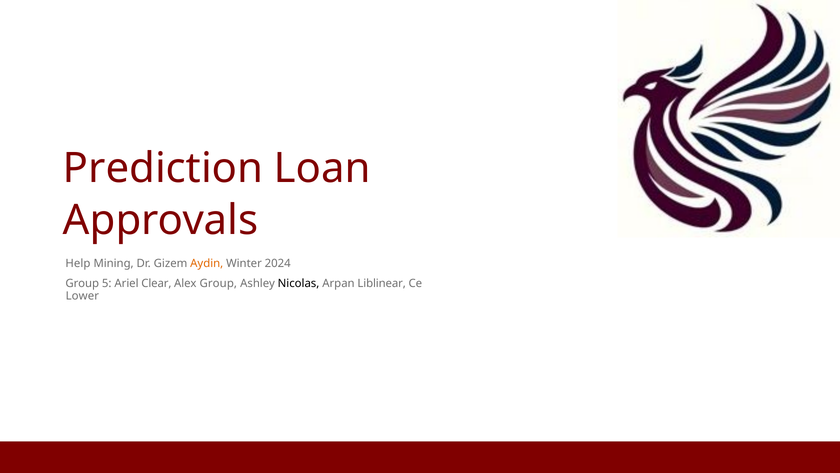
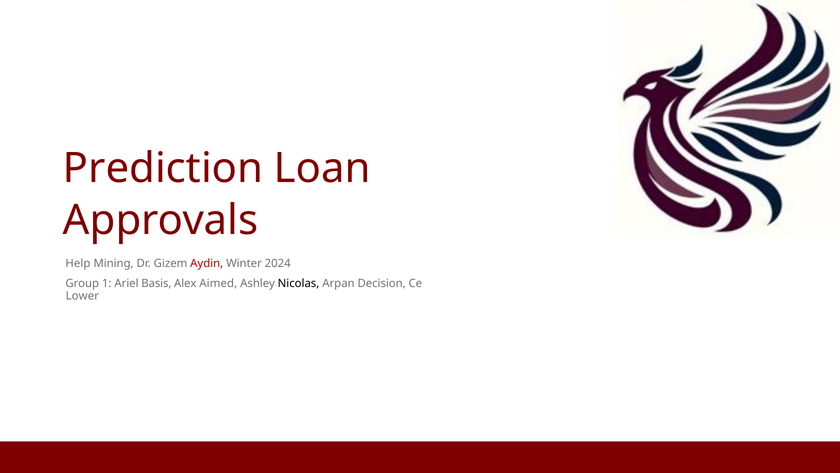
Aydin colour: orange -> red
5: 5 -> 1
Clear: Clear -> Basis
Alex Group: Group -> Aimed
Liblinear: Liblinear -> Decision
